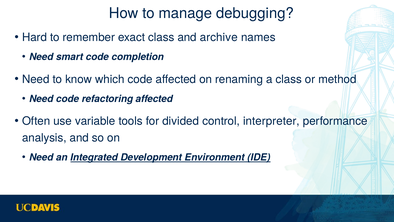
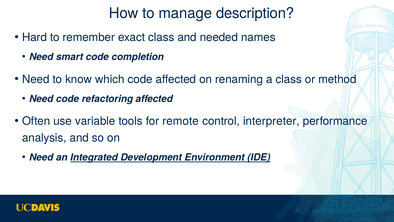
debugging: debugging -> description
archive: archive -> needed
divided: divided -> remote
